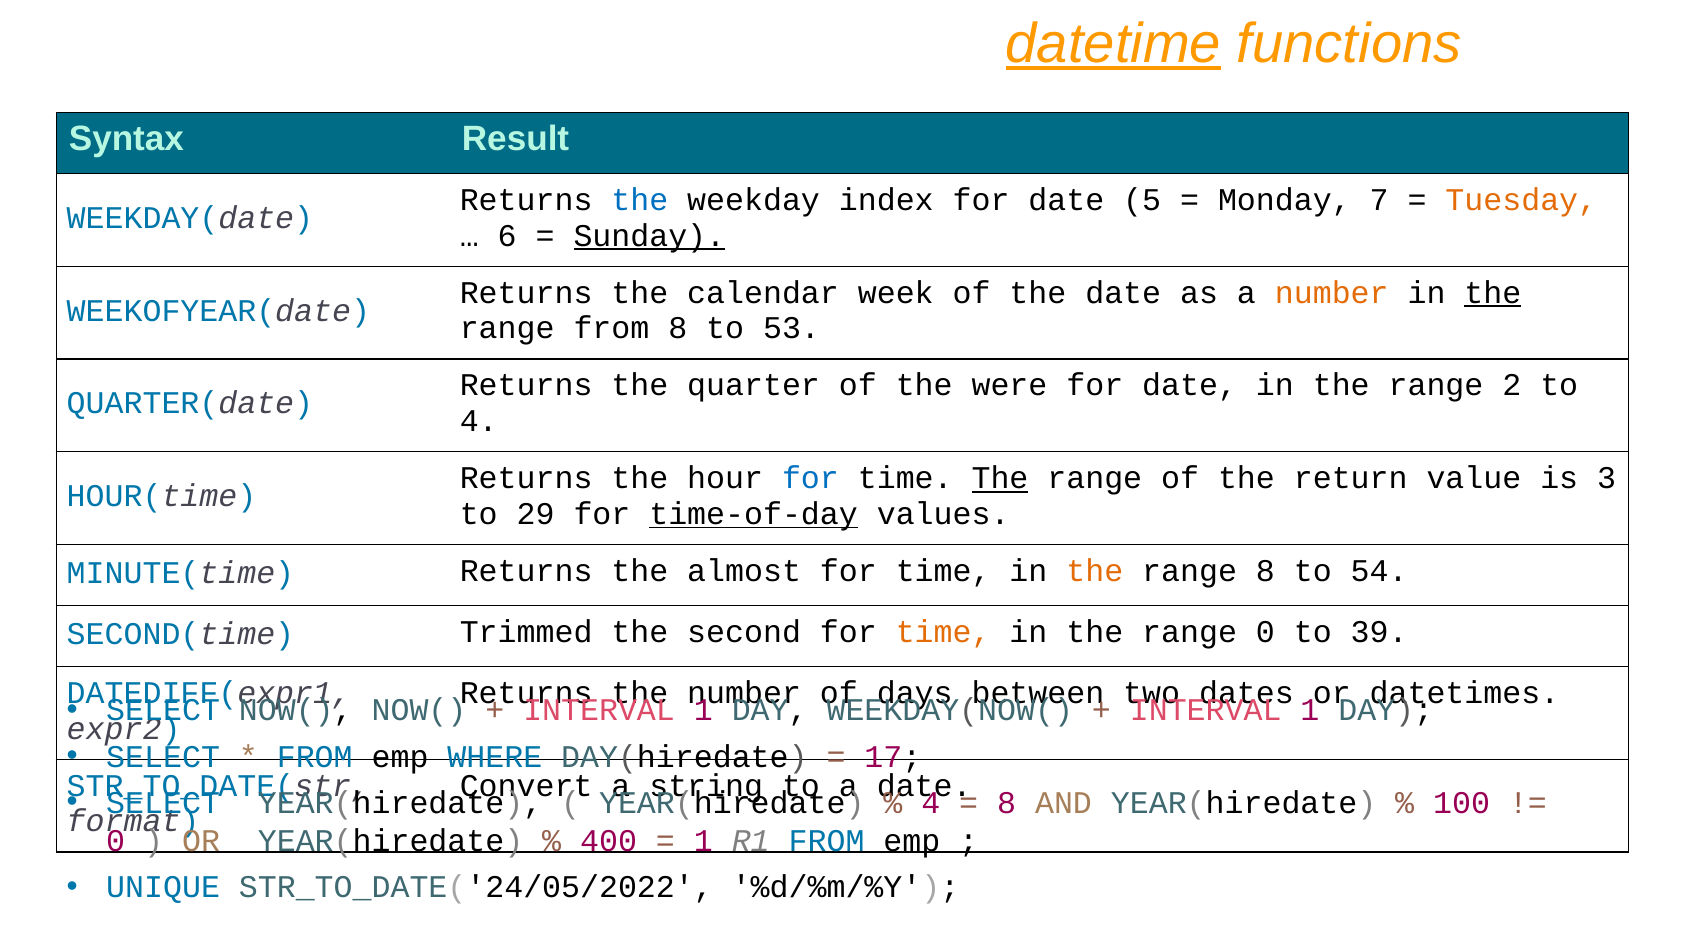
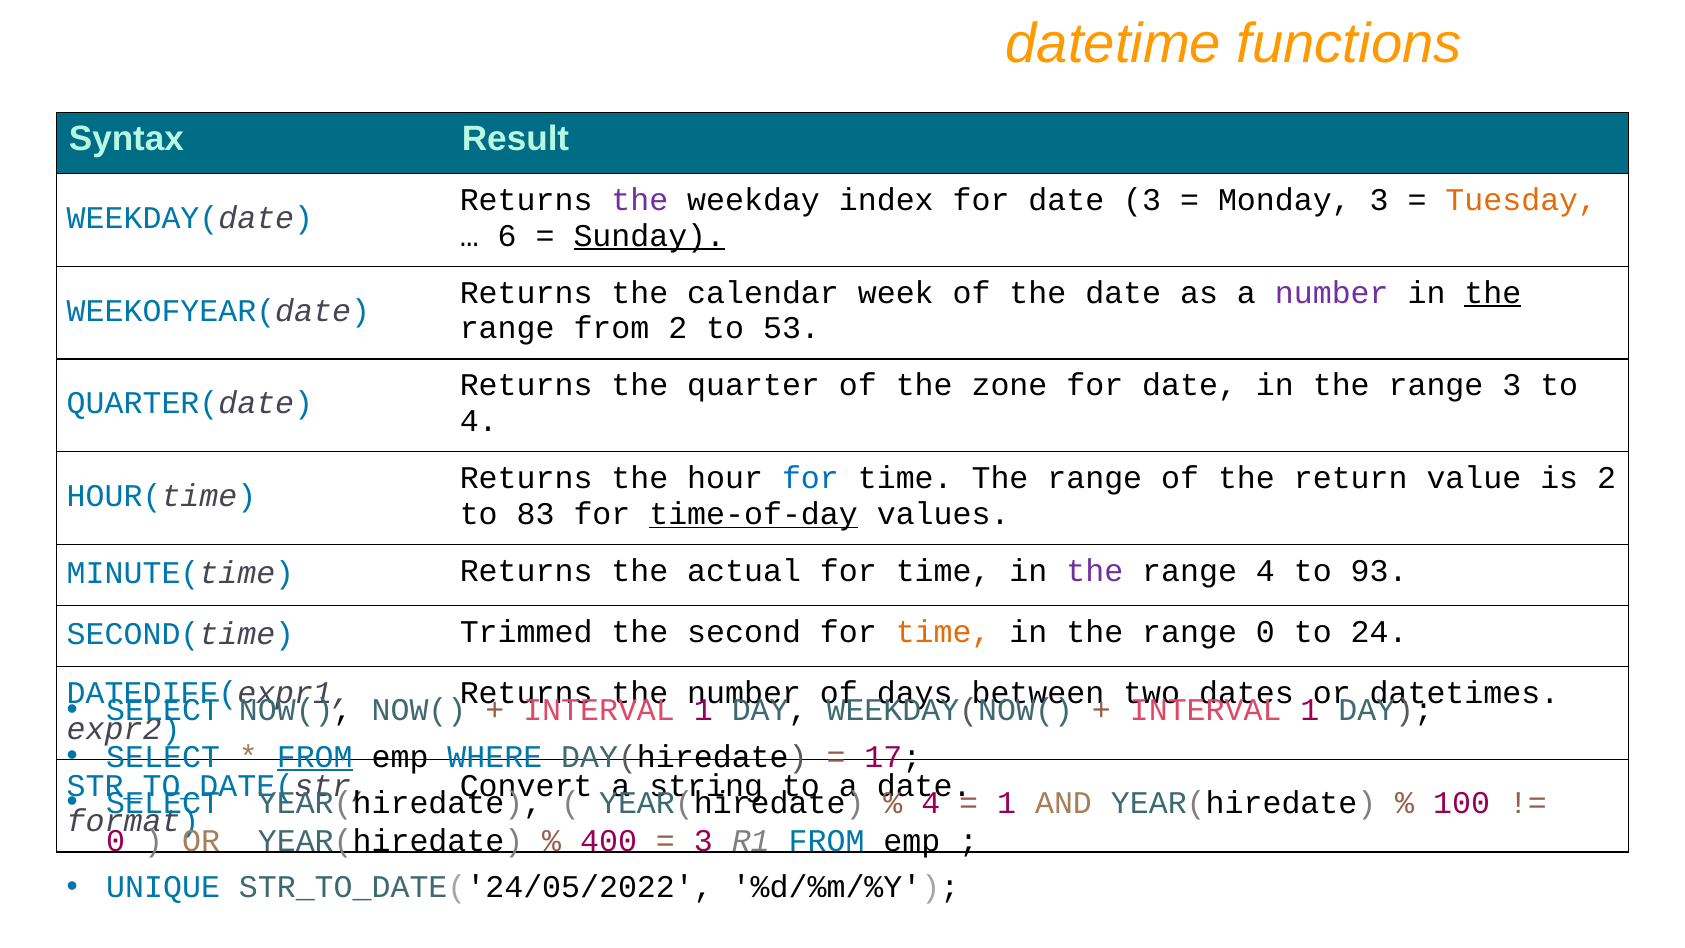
datetime underline: present -> none
the at (640, 200) colour: blue -> purple
date 5: 5 -> 3
Monday 7: 7 -> 3
number at (1332, 293) colour: orange -> purple
from 8: 8 -> 2
were: were -> zone
range 2: 2 -> 3
The at (1000, 478) underline: present -> none
is 3: 3 -> 2
29: 29 -> 83
almost: almost -> actual
the at (1095, 571) colour: orange -> purple
range 8: 8 -> 4
54: 54 -> 93
39: 39 -> 24
FROM at (315, 757) underline: none -> present
8 at (1007, 803): 8 -> 1
1 at (703, 841): 1 -> 3
